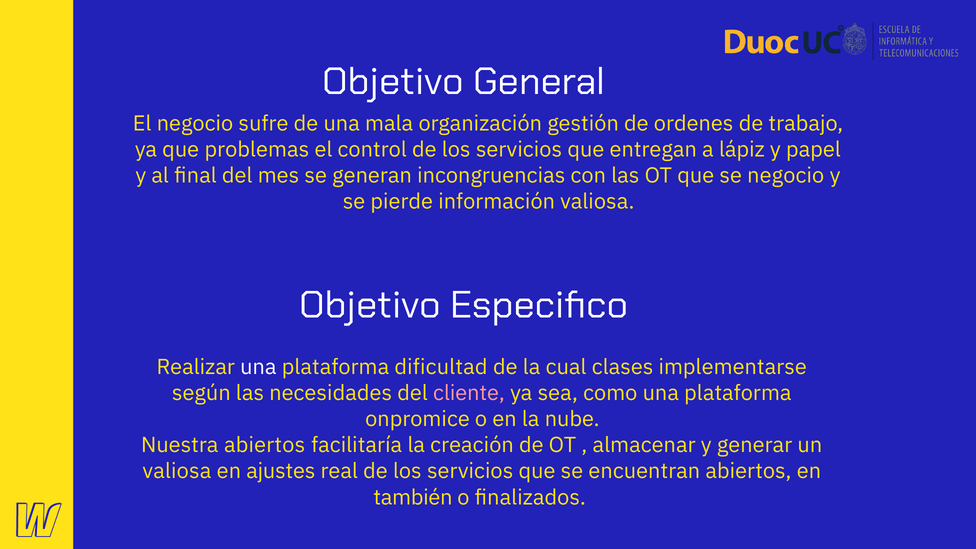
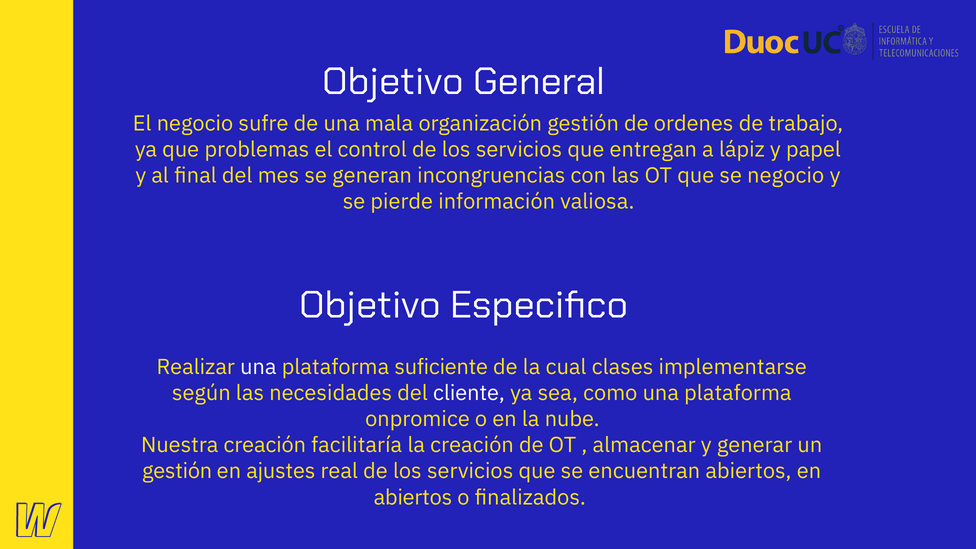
dificultad: dificultad -> suficiente
cliente colour: pink -> white
Nuestra abiertos: abiertos -> creación
valiosa at (177, 471): valiosa -> gestión
también at (413, 497): también -> abiertos
